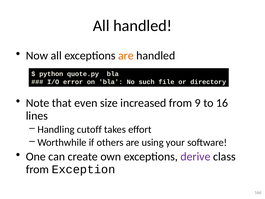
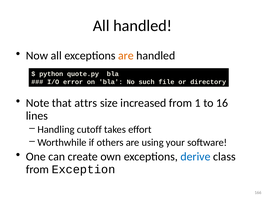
even: even -> attrs
9: 9 -> 1
derive colour: purple -> blue
